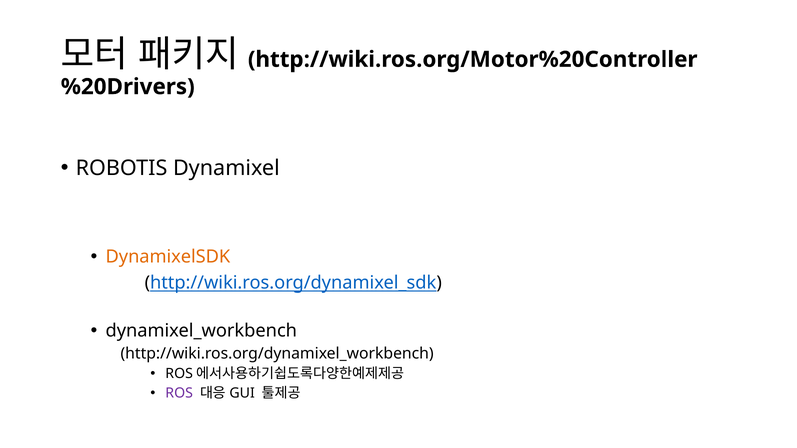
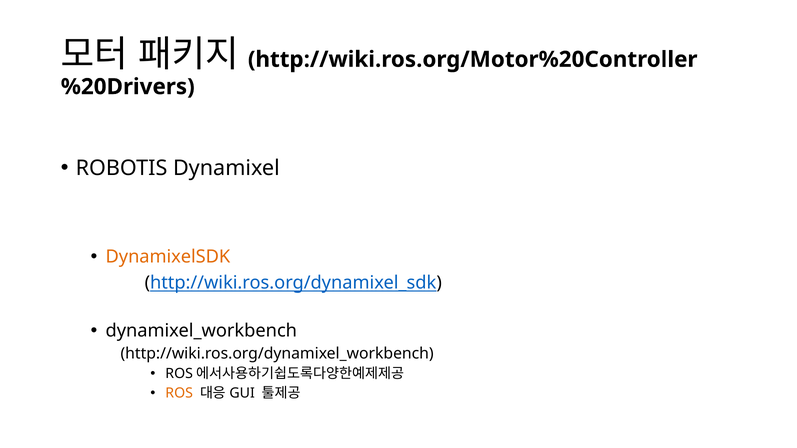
ROS colour: purple -> orange
